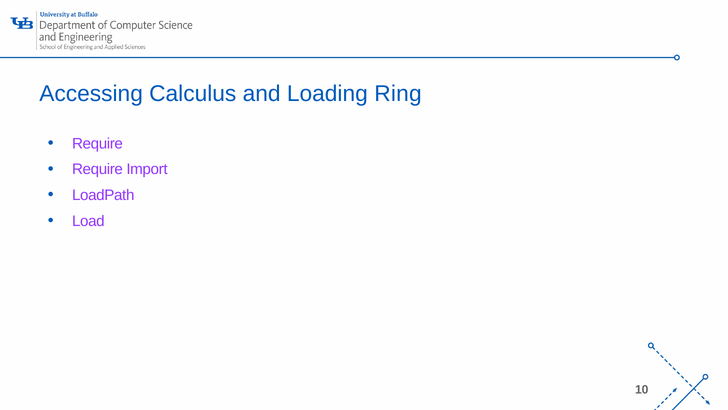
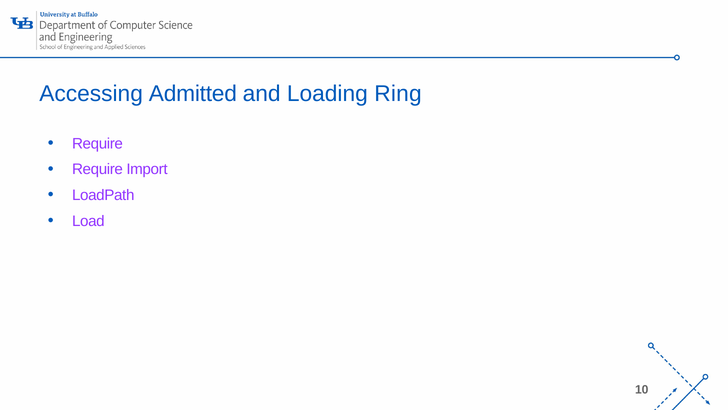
Calculus: Calculus -> Admitted
